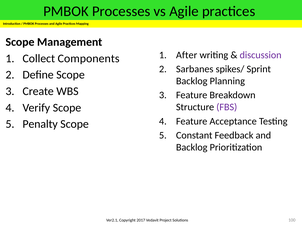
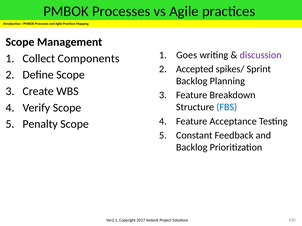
After: After -> Goes
Sarbanes: Sarbanes -> Accepted
FBS colour: purple -> blue
